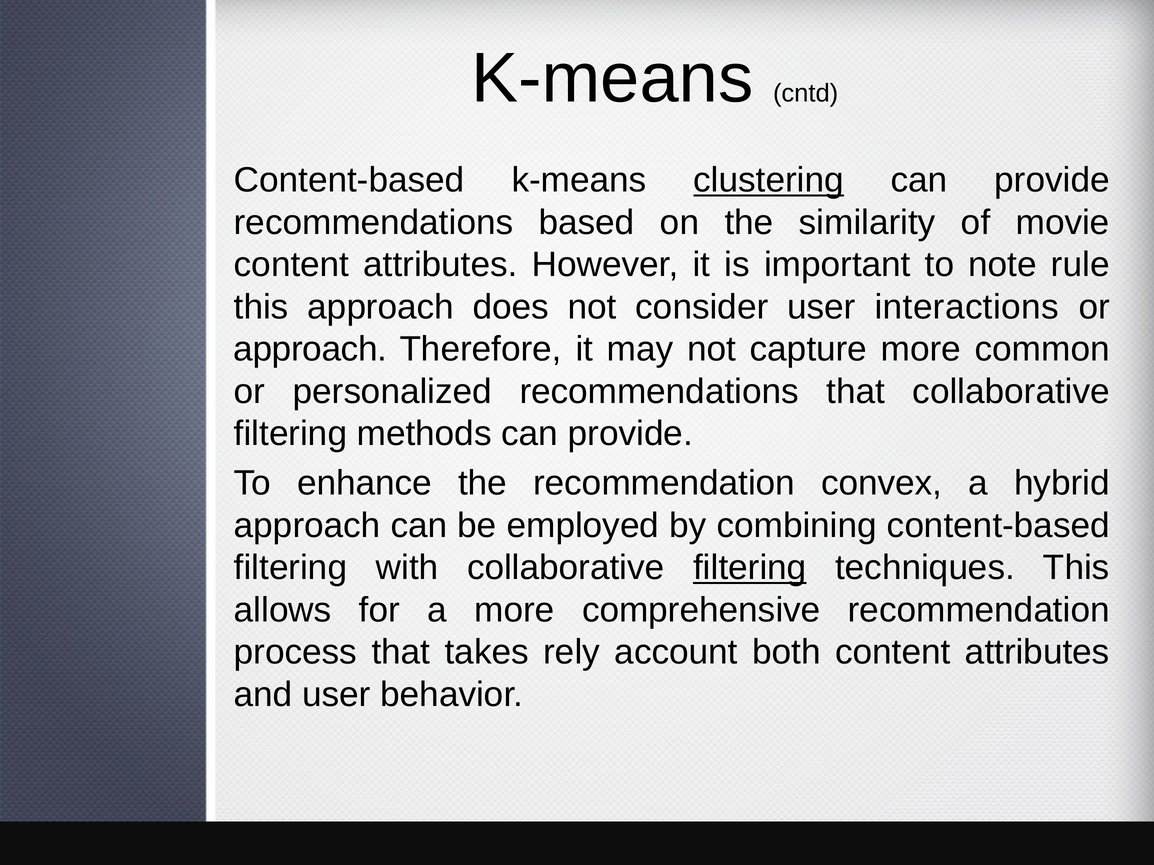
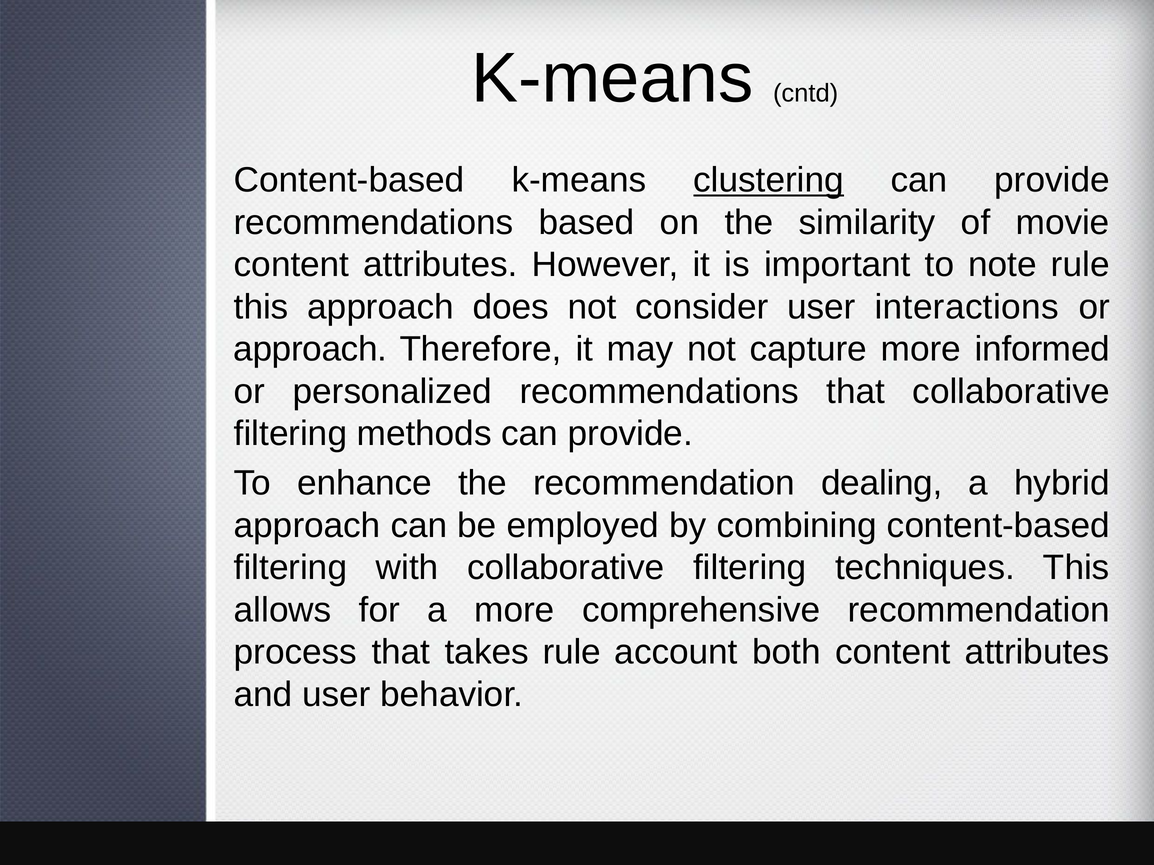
common: common -> informed
convex: convex -> dealing
filtering at (750, 568) underline: present -> none
takes rely: rely -> rule
